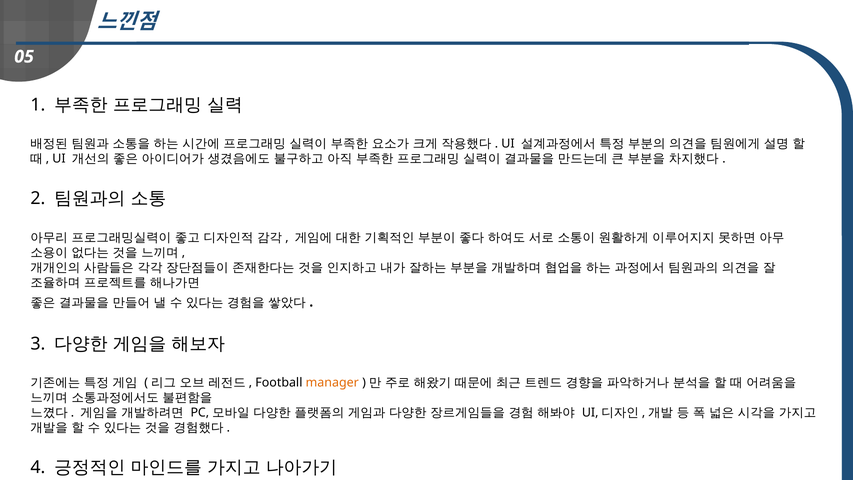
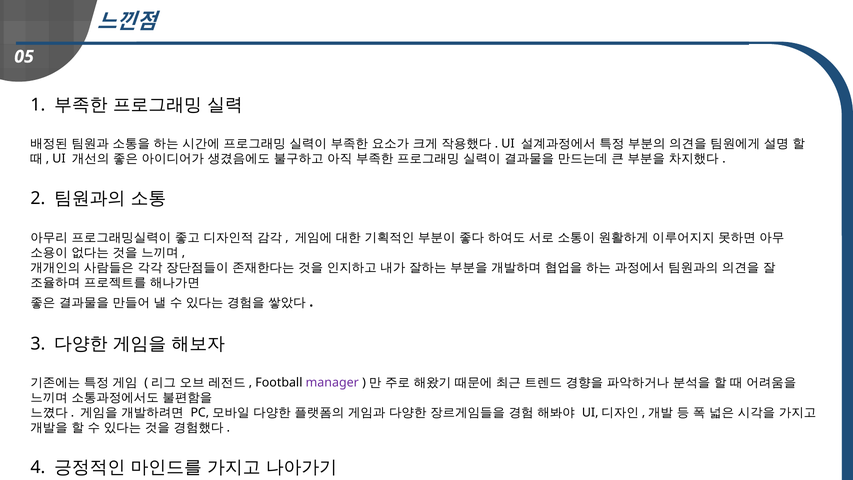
manager colour: orange -> purple
